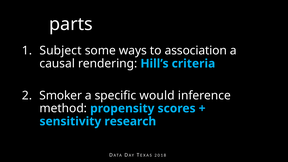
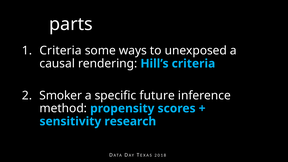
Subject at (61, 51): Subject -> Criteria
association: association -> unexposed
would: would -> future
